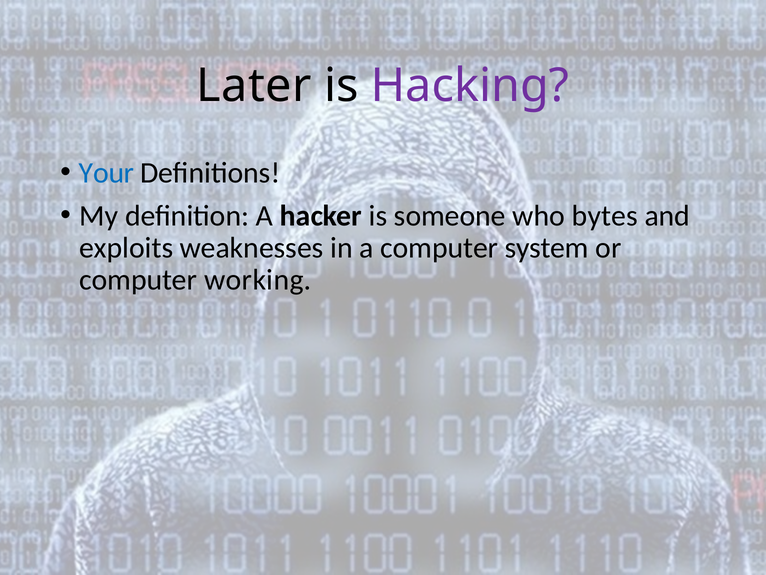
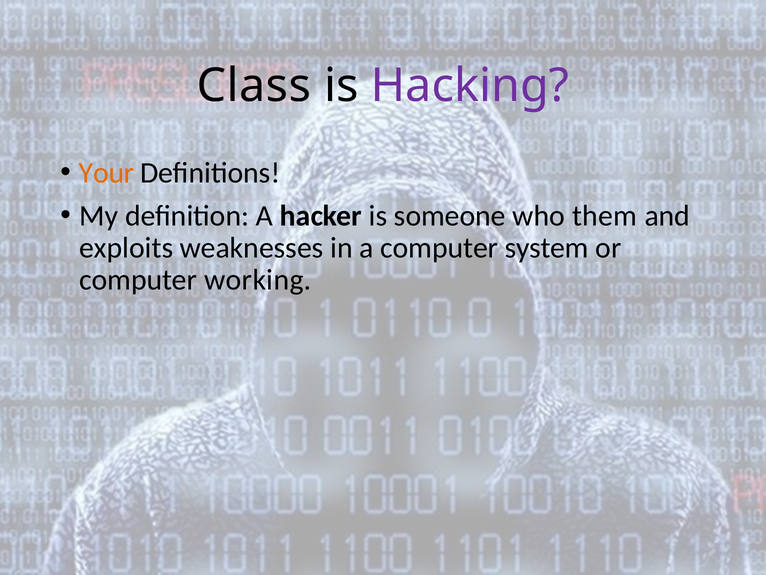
Later: Later -> Class
Your colour: blue -> orange
bytes: bytes -> them
